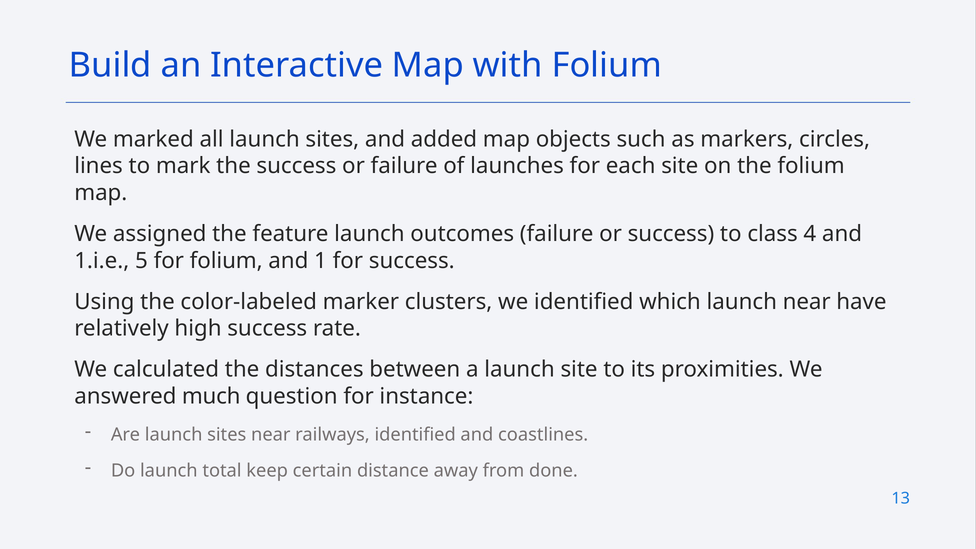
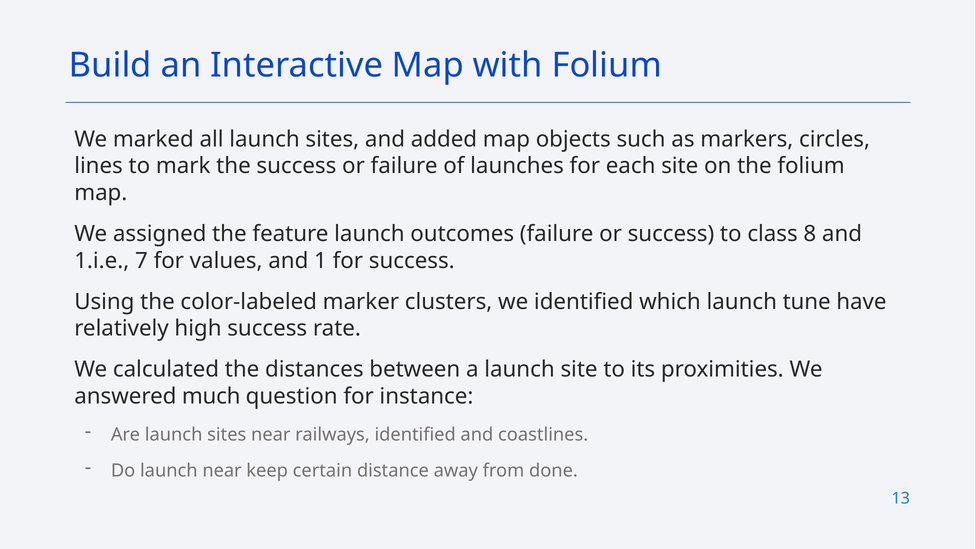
4: 4 -> 8
5: 5 -> 7
for folium: folium -> values
launch near: near -> tune
launch total: total -> near
